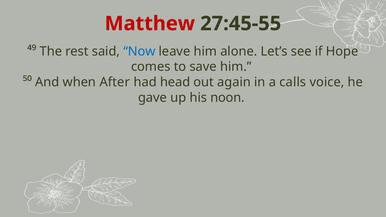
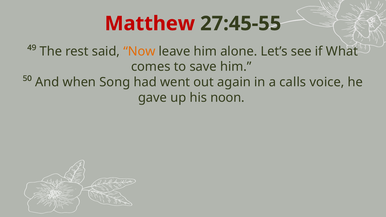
Now colour: blue -> orange
Hope: Hope -> What
After: After -> Song
head: head -> went
